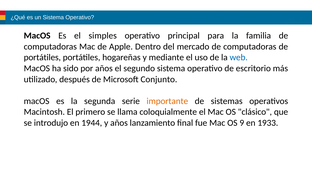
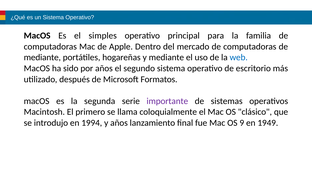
portátiles at (42, 58): portátiles -> mediante
Conjunto: Conjunto -> Formatos
importante colour: orange -> purple
1944: 1944 -> 1994
1933: 1933 -> 1949
